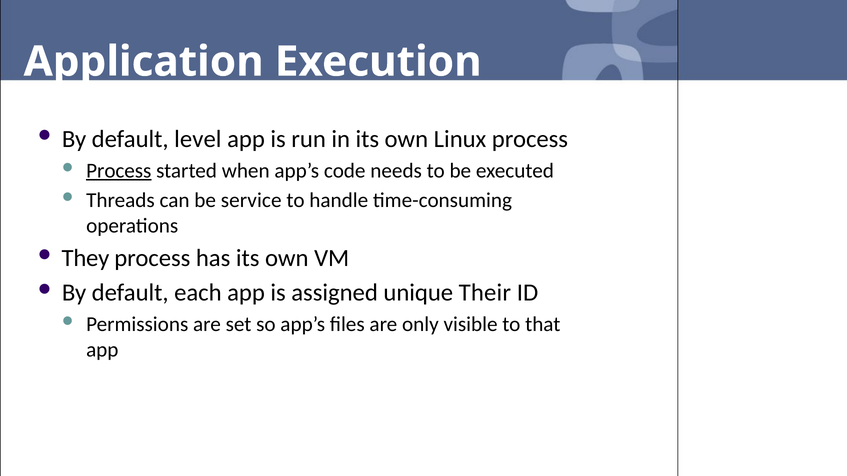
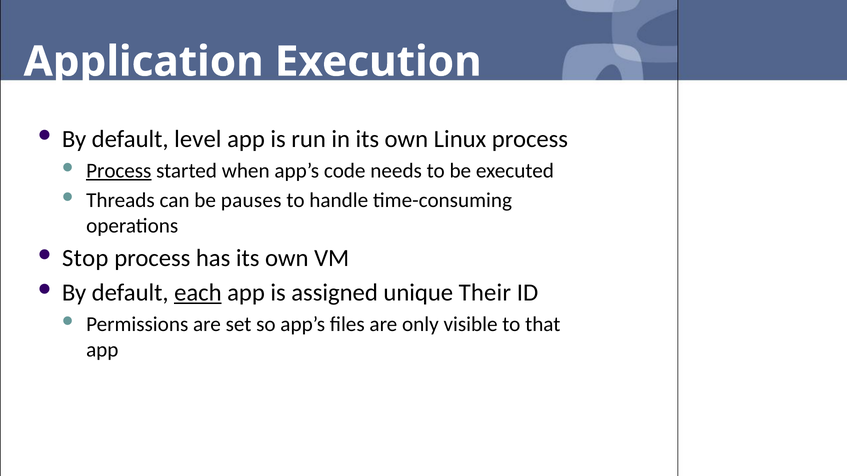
service: service -> pauses
They: They -> Stop
each underline: none -> present
